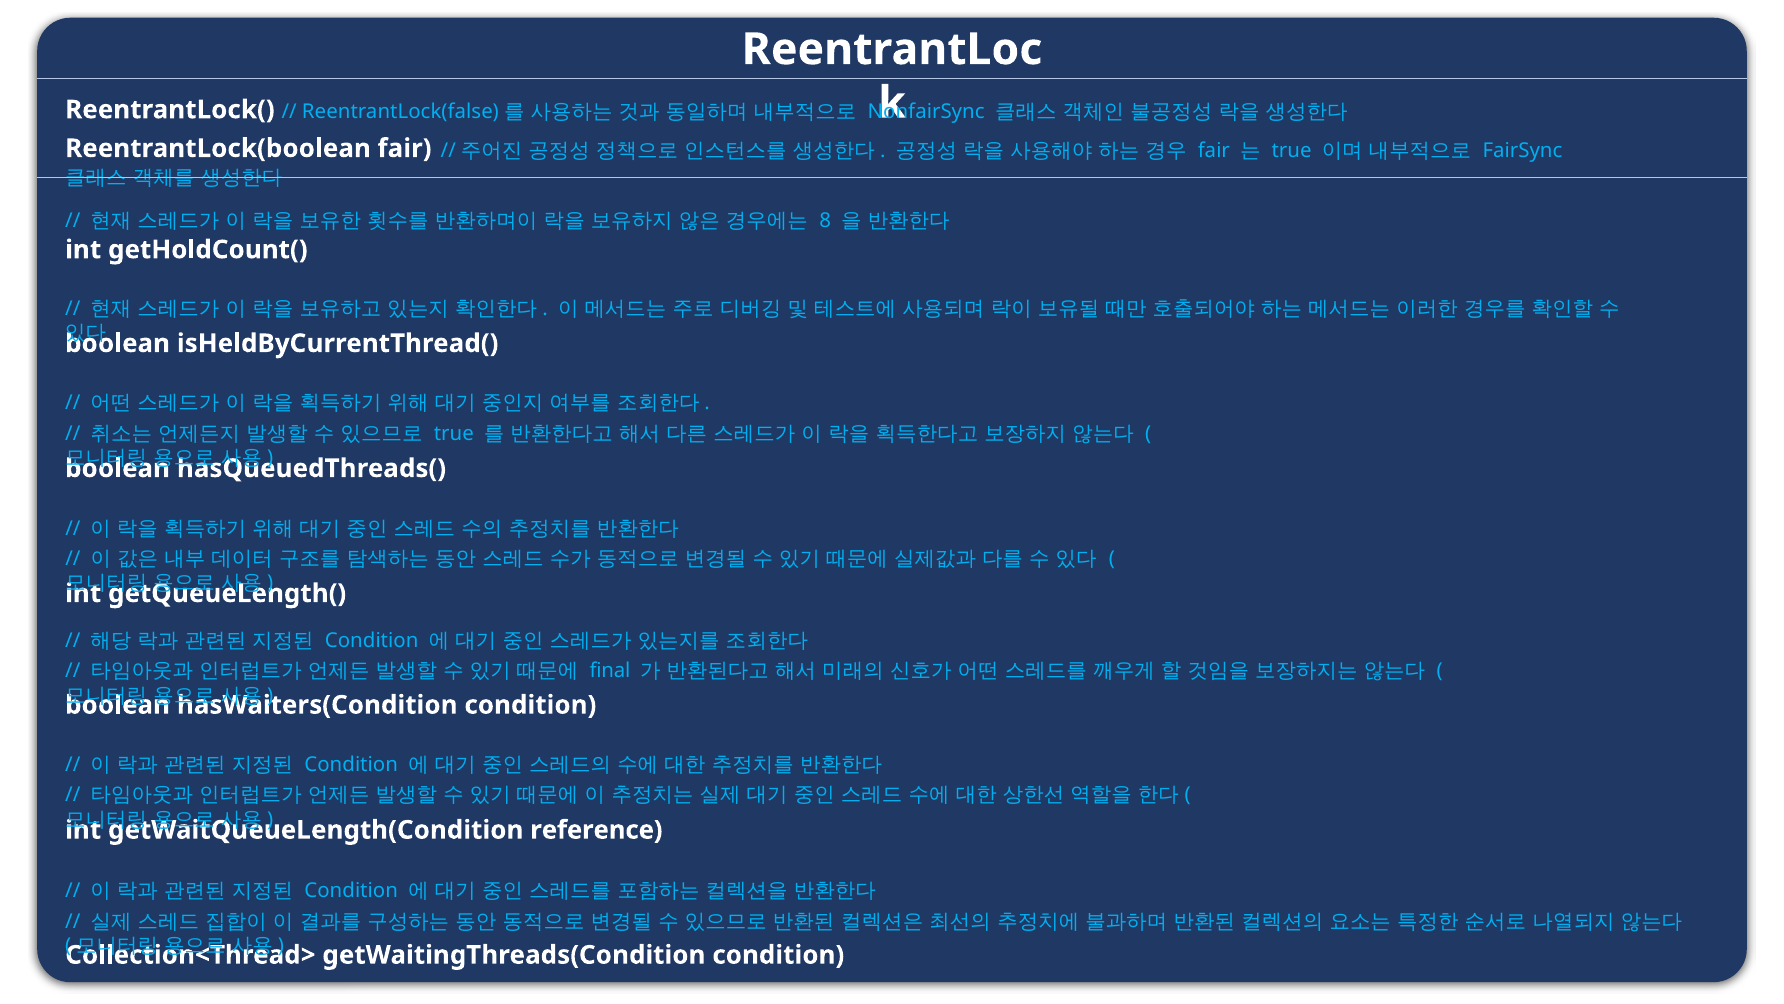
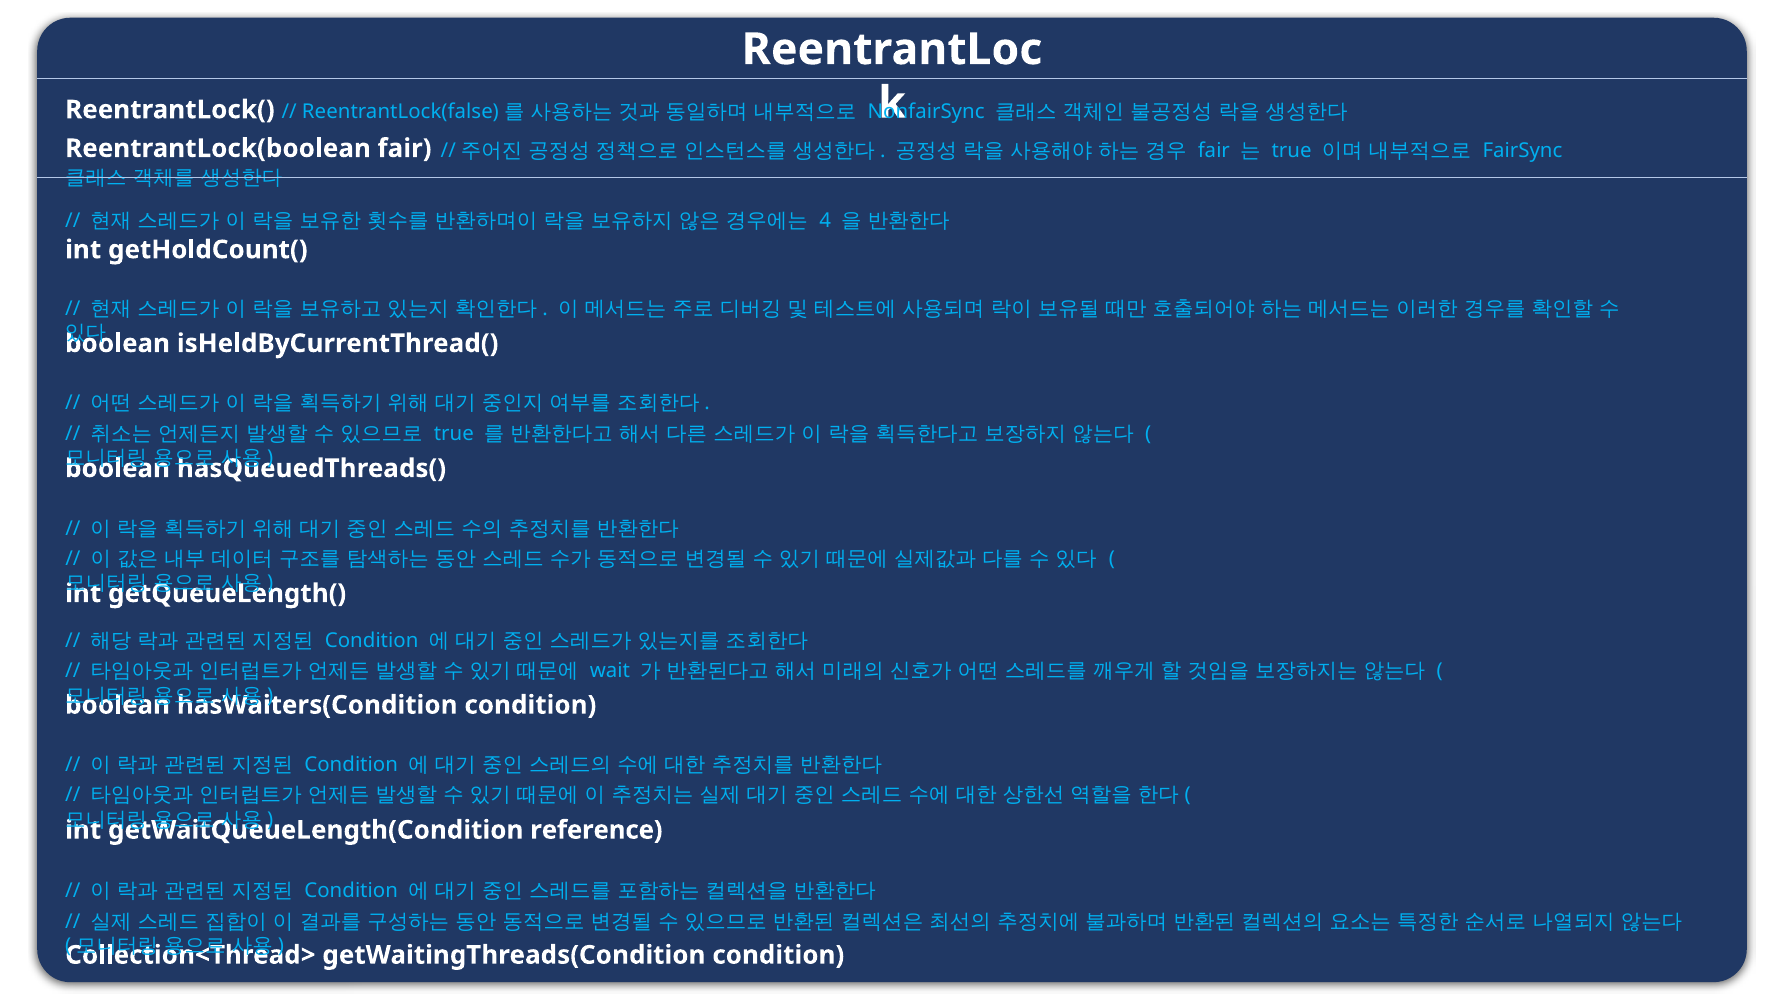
8: 8 -> 4
final: final -> wait
